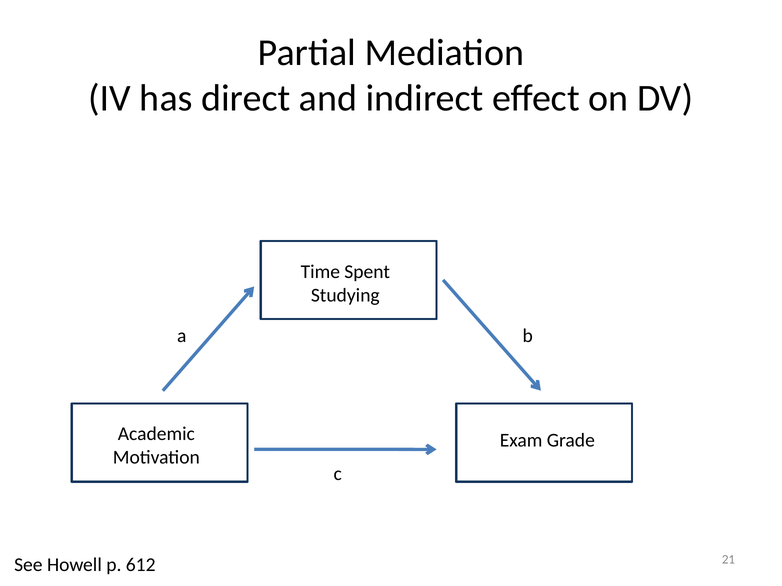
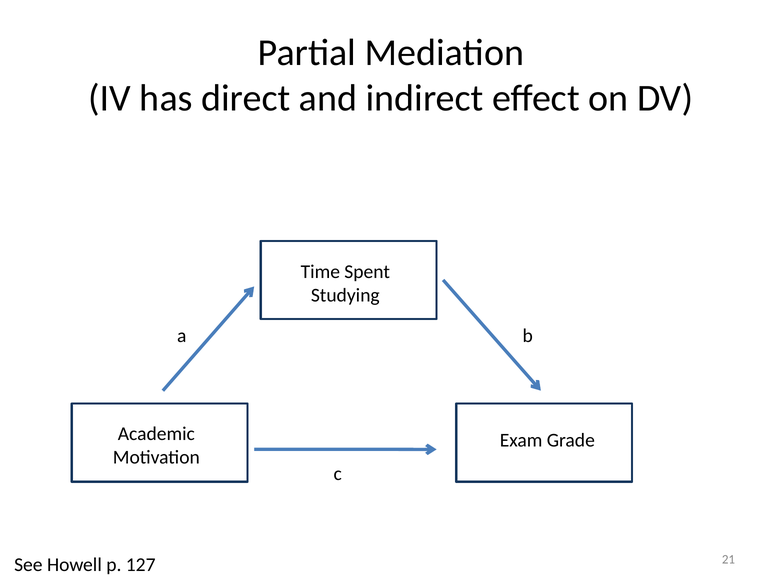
612: 612 -> 127
